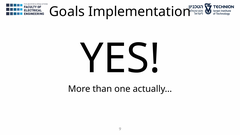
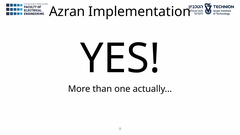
Goals: Goals -> Azran
